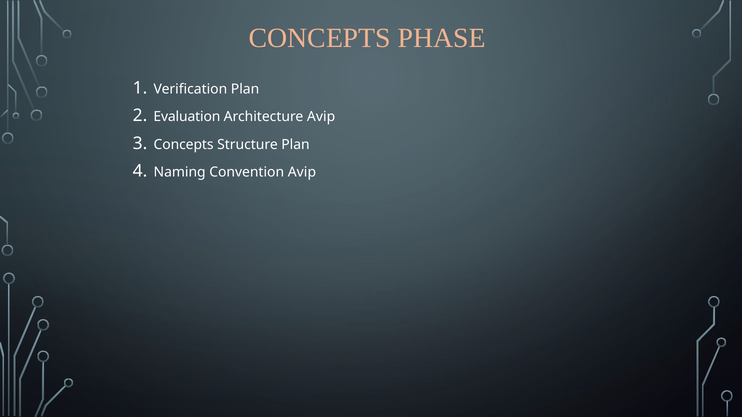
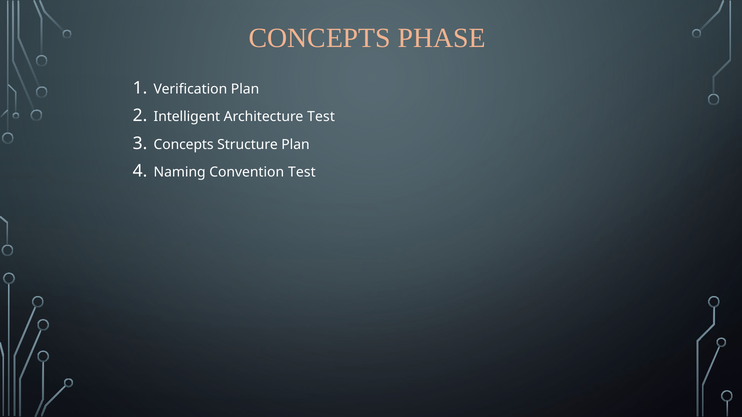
Evaluation: Evaluation -> Intelligent
Architecture Avip: Avip -> Test
Convention Avip: Avip -> Test
